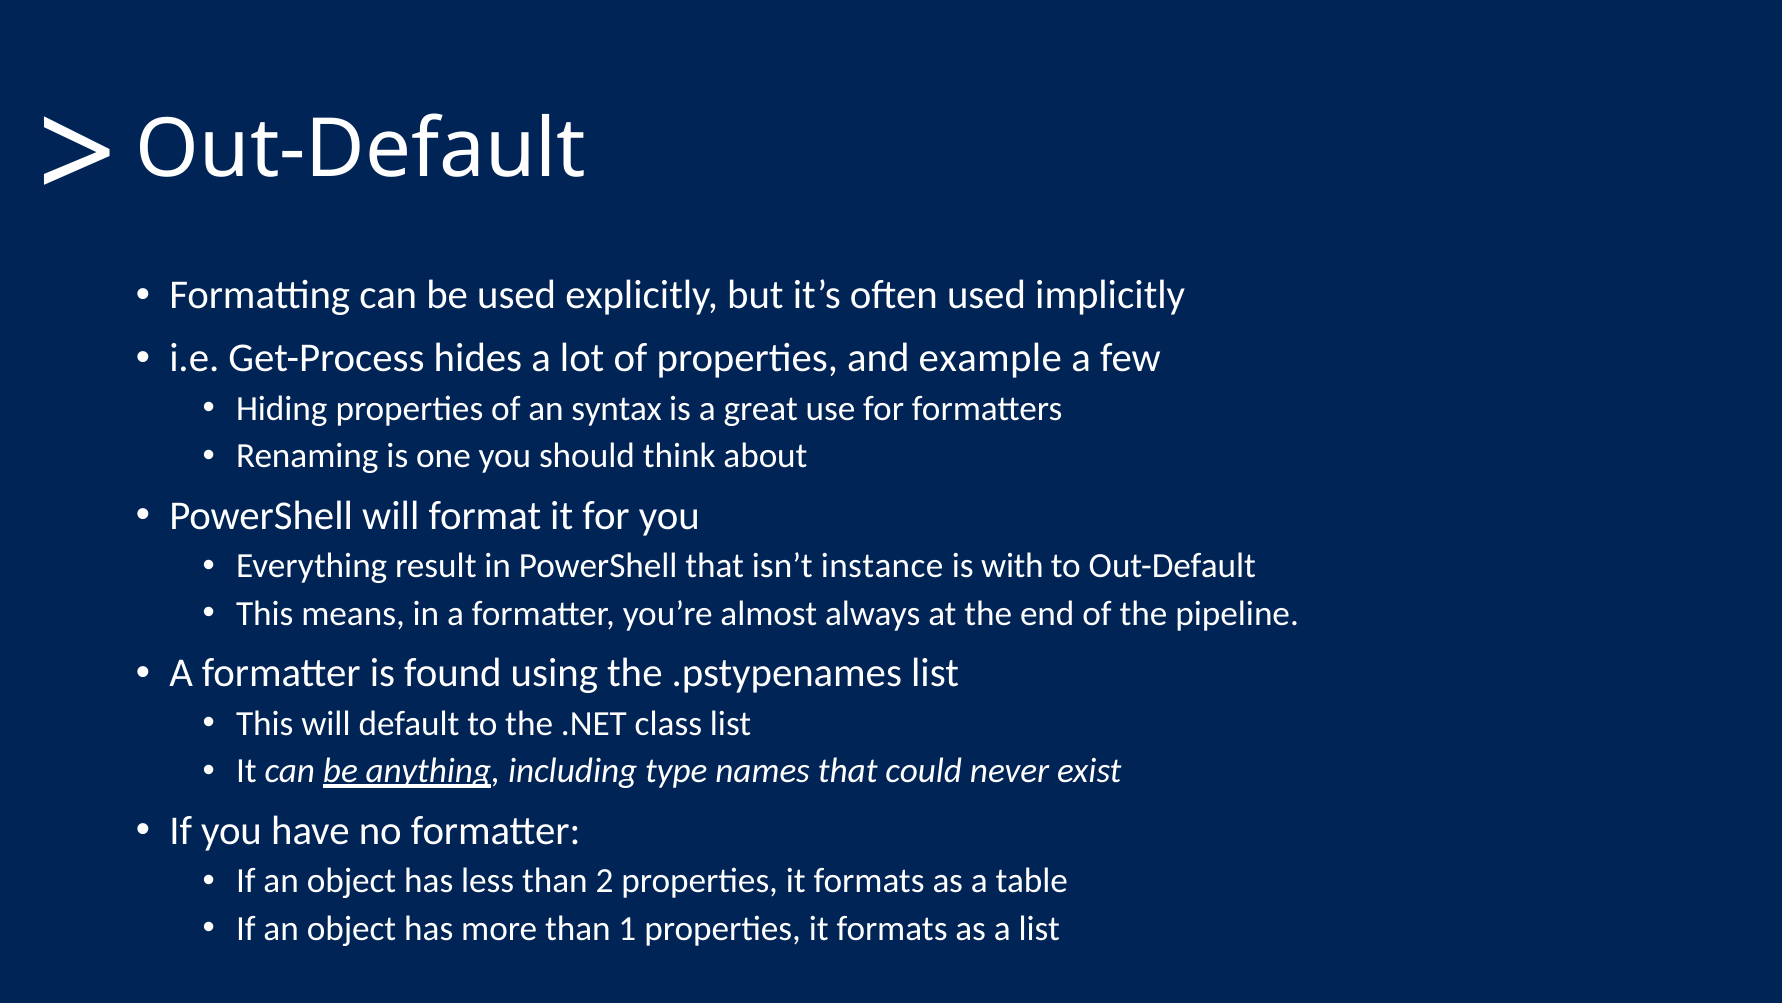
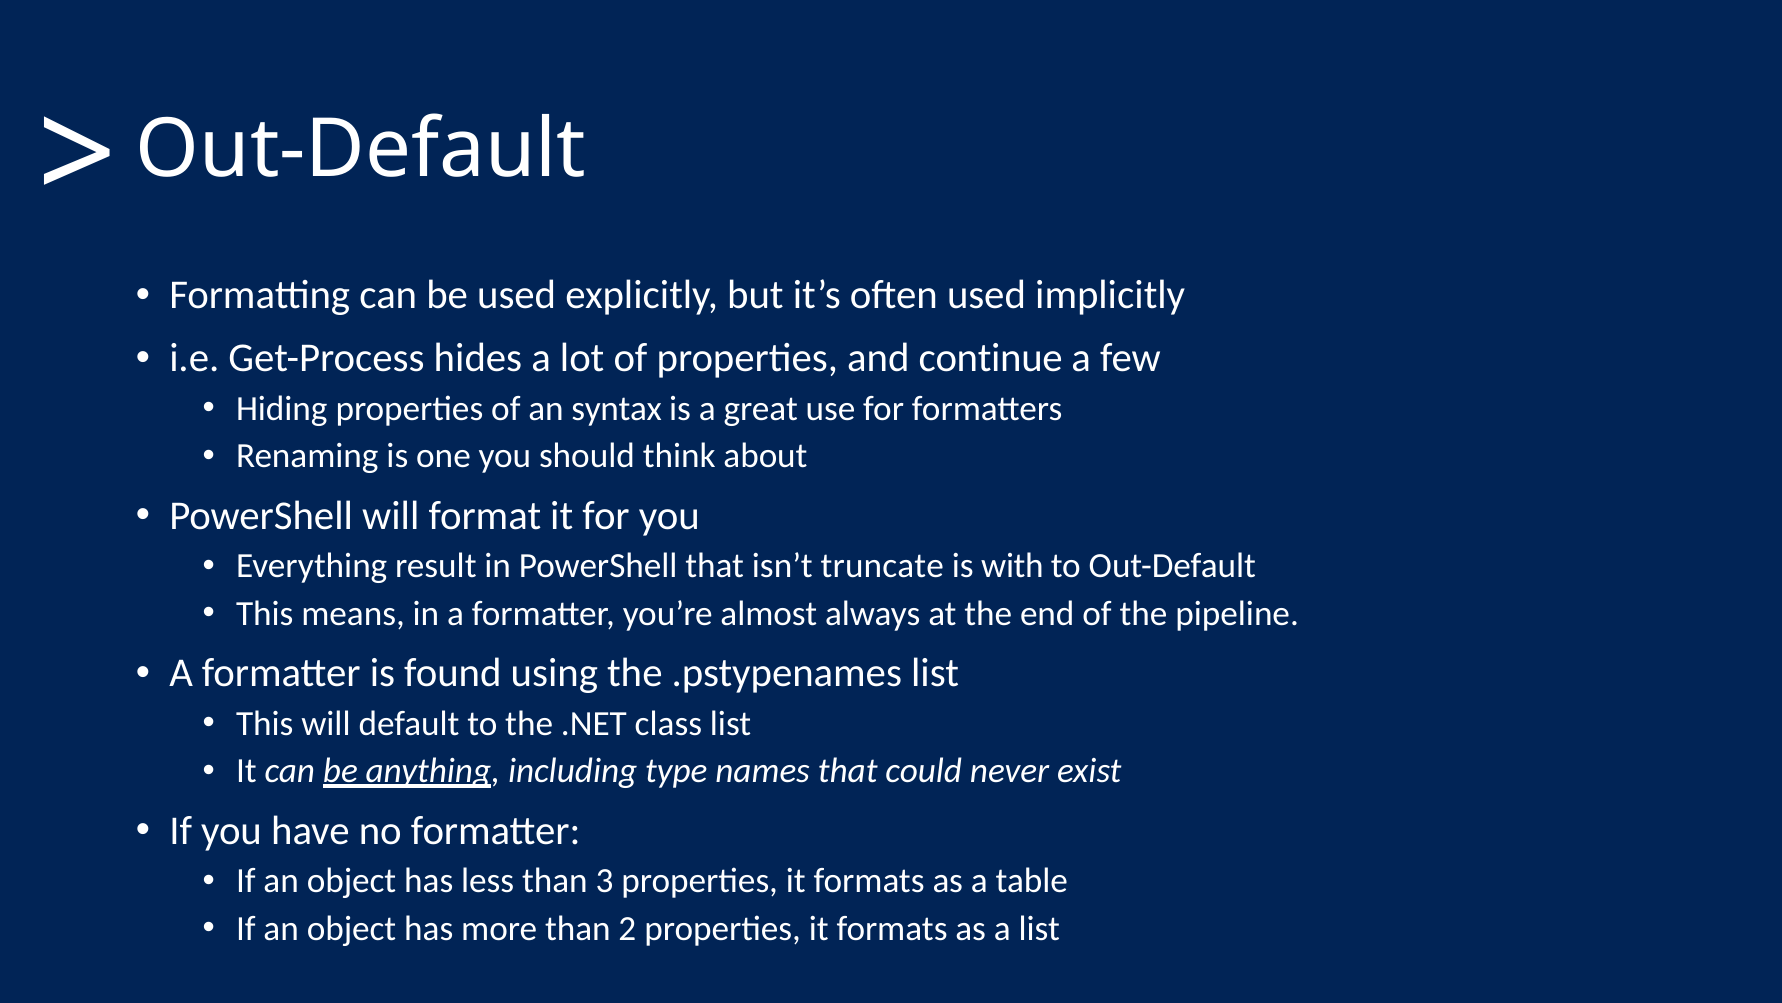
example: example -> continue
instance: instance -> truncate
2: 2 -> 3
1: 1 -> 2
